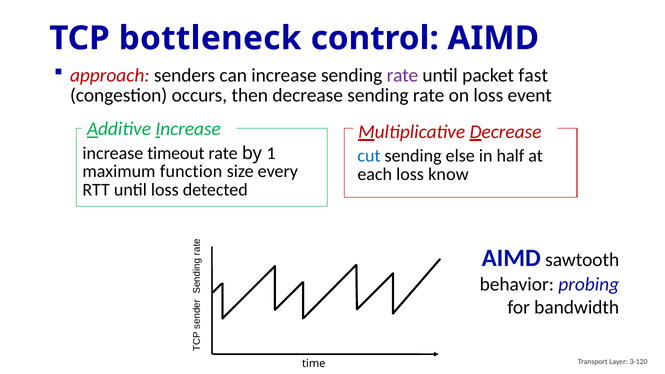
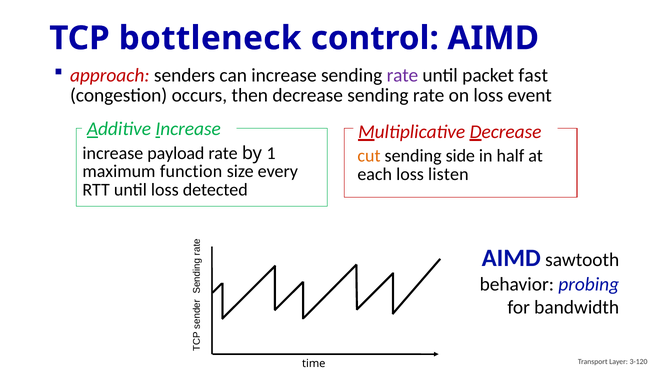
timeout: timeout -> payload
cut colour: blue -> orange
else: else -> side
know: know -> listen
